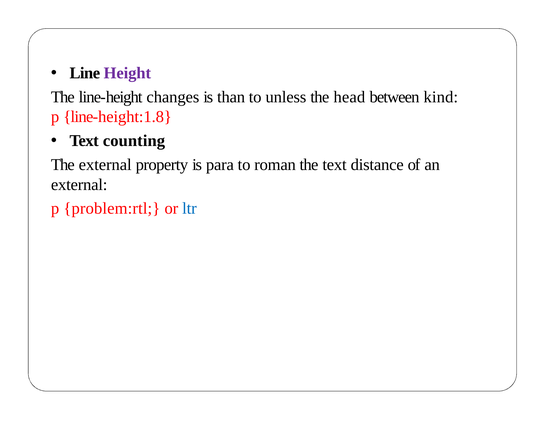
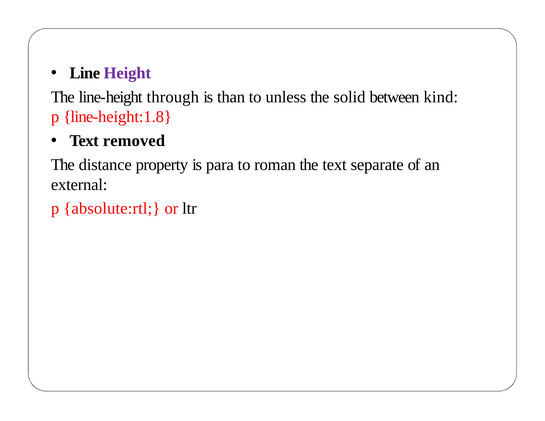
changes: changes -> through
head: head -> solid
counting: counting -> removed
The external: external -> distance
distance: distance -> separate
problem:rtl: problem:rtl -> absolute:rtl
ltr colour: blue -> black
